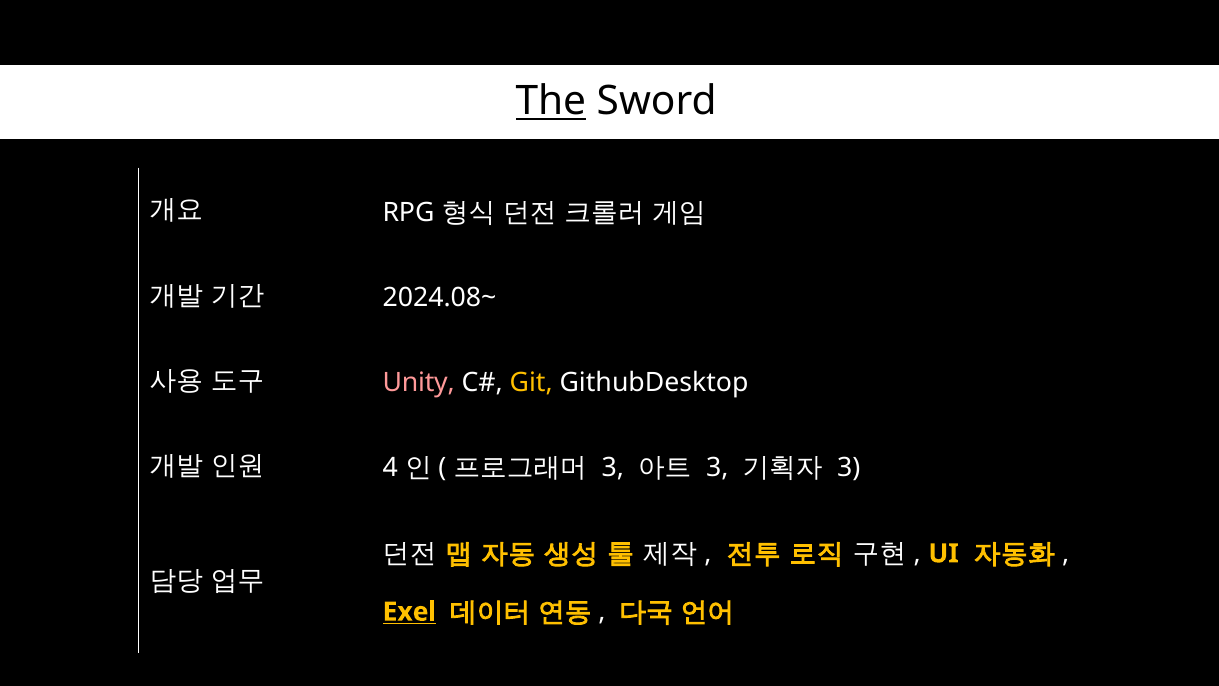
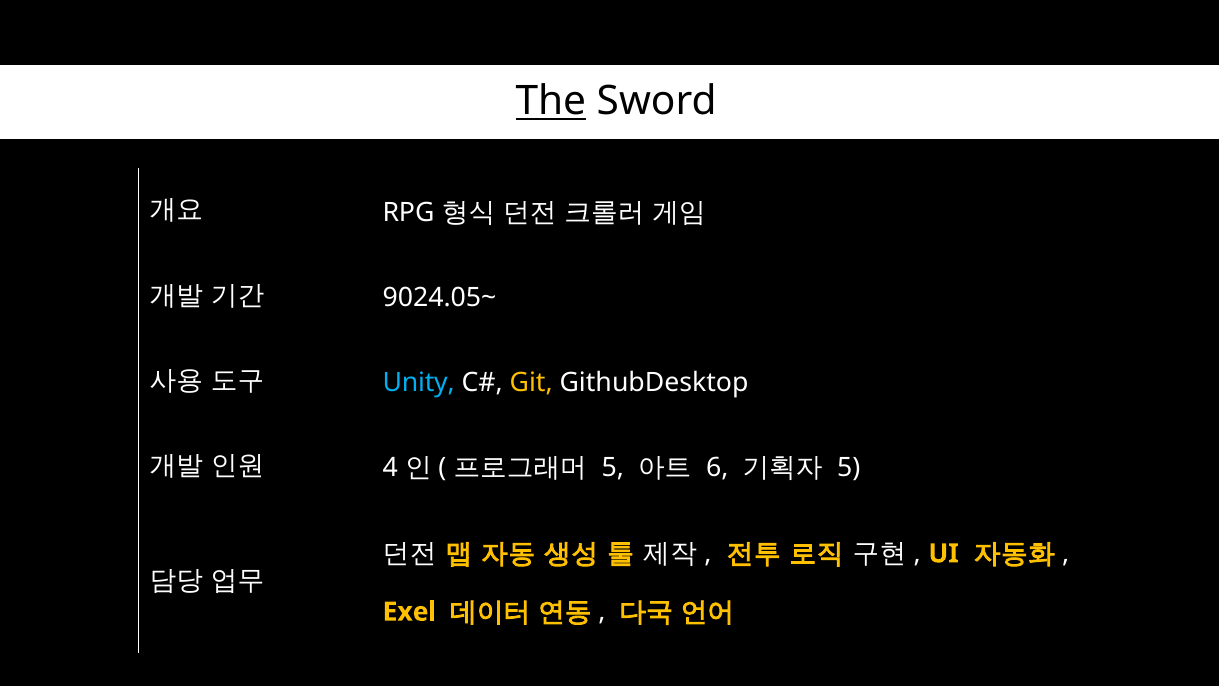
2024.08~: 2024.08~ -> 9024.05~
Unity colour: pink -> light blue
3 at (613, 468): 3 -> 5
3 at (717, 468): 3 -> 6
3 at (849, 468): 3 -> 5
Exel underline: present -> none
